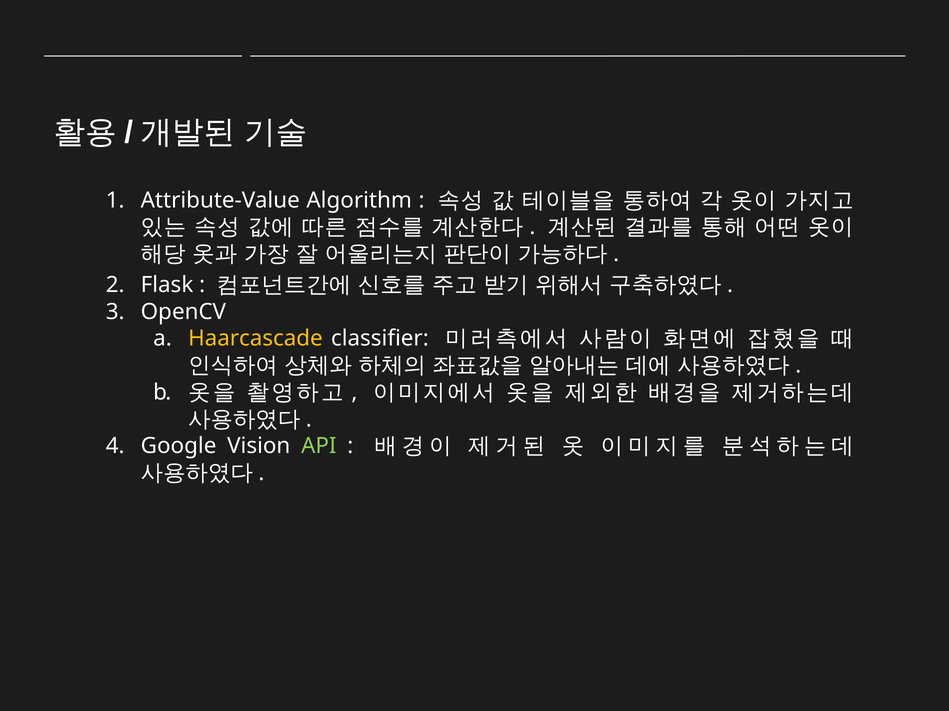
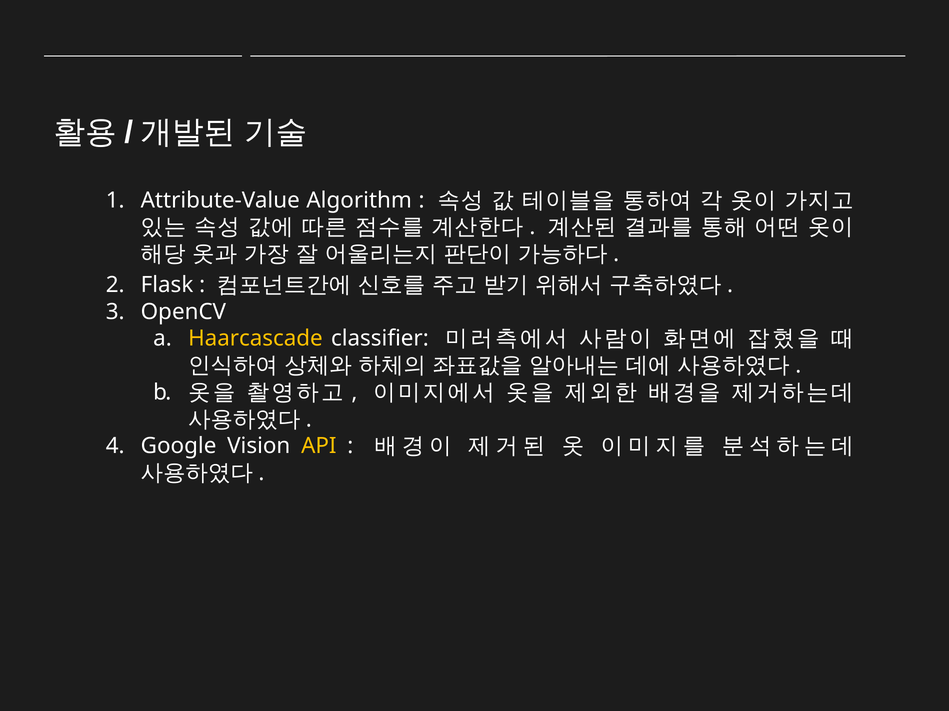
API colour: light green -> yellow
